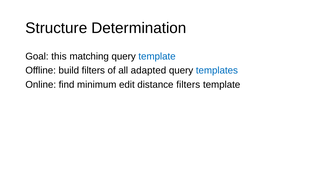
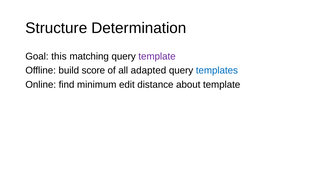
template at (157, 56) colour: blue -> purple
build filters: filters -> score
distance filters: filters -> about
